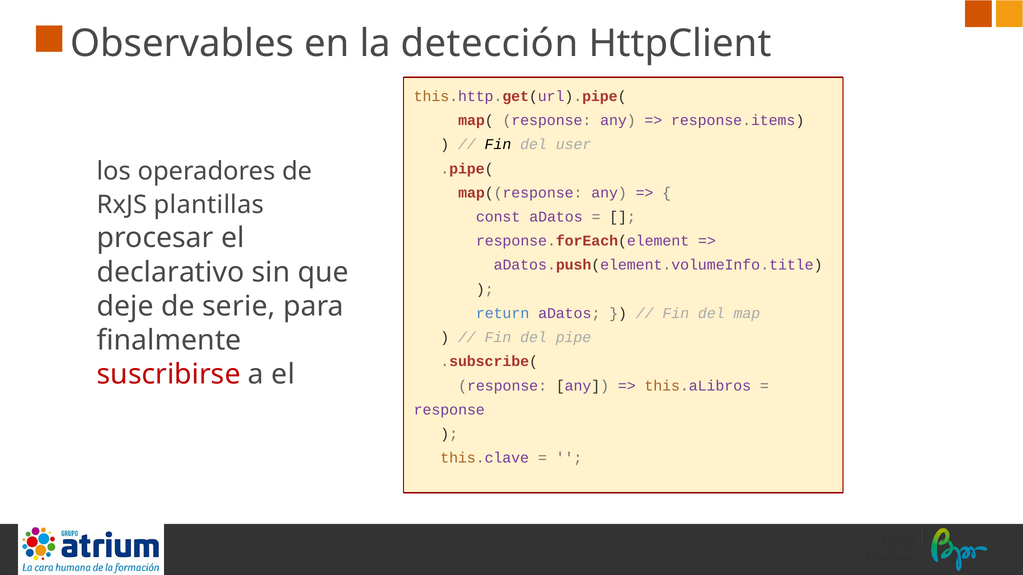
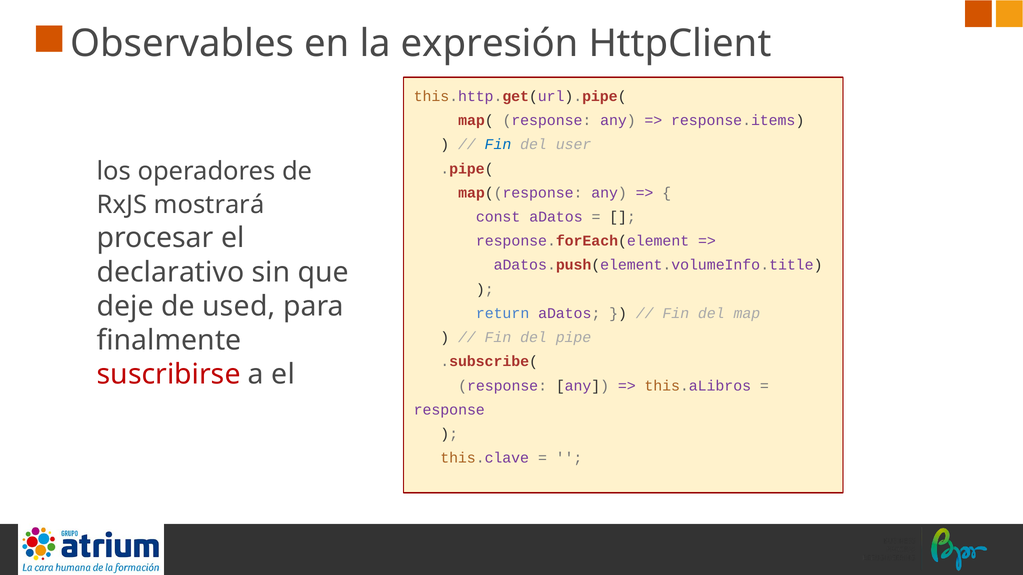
detección: detección -> expresión
Fin at (498, 145) colour: black -> blue
plantillas: plantillas -> mostrará
serie: serie -> used
